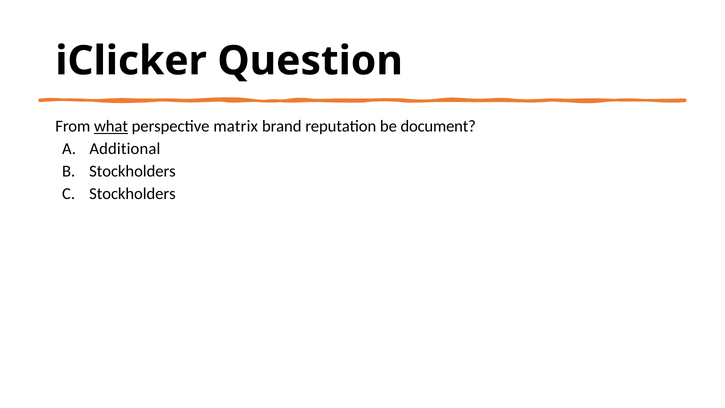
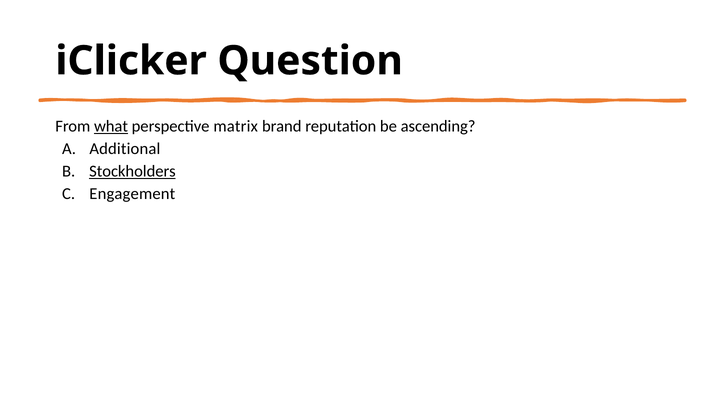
document: document -> ascending
Stockholders at (132, 171) underline: none -> present
Stockholders at (132, 194): Stockholders -> Engagement
